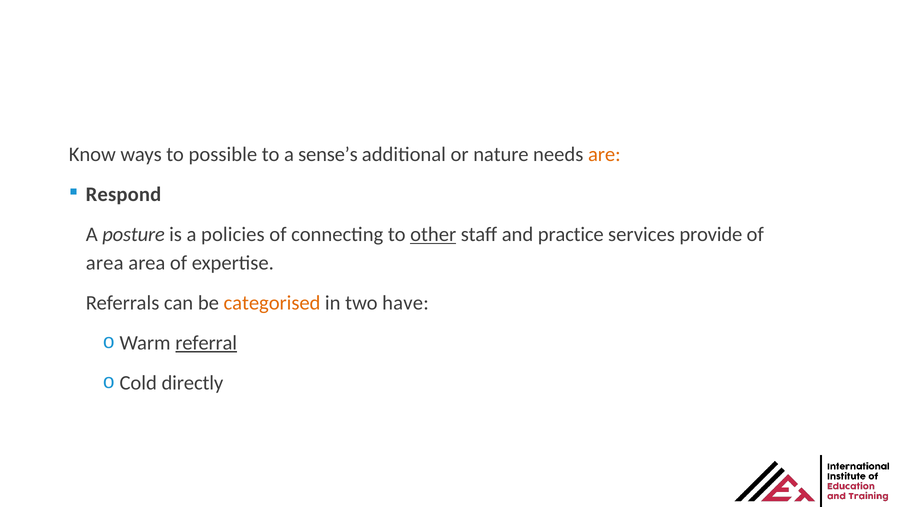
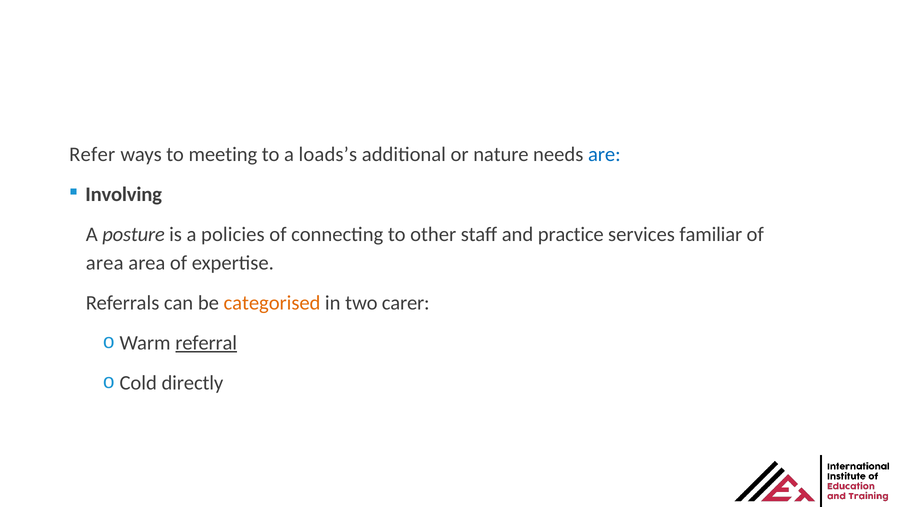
Know: Know -> Refer
possible: possible -> meeting
sense’s: sense’s -> loads’s
are colour: orange -> blue
Respond: Respond -> Involving
other underline: present -> none
provide: provide -> familiar
have: have -> carer
